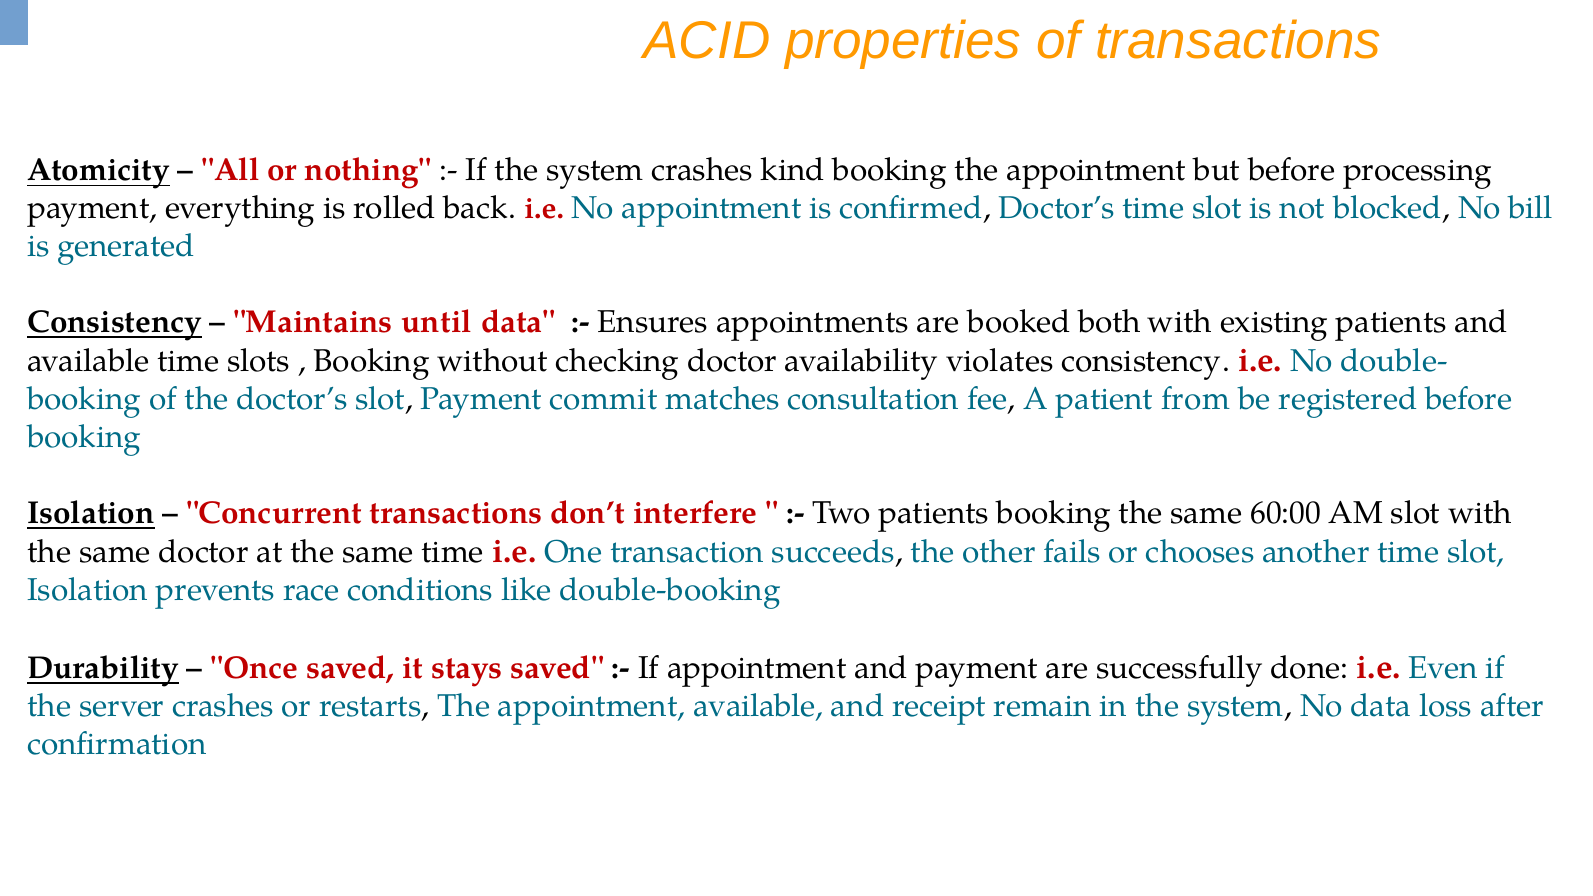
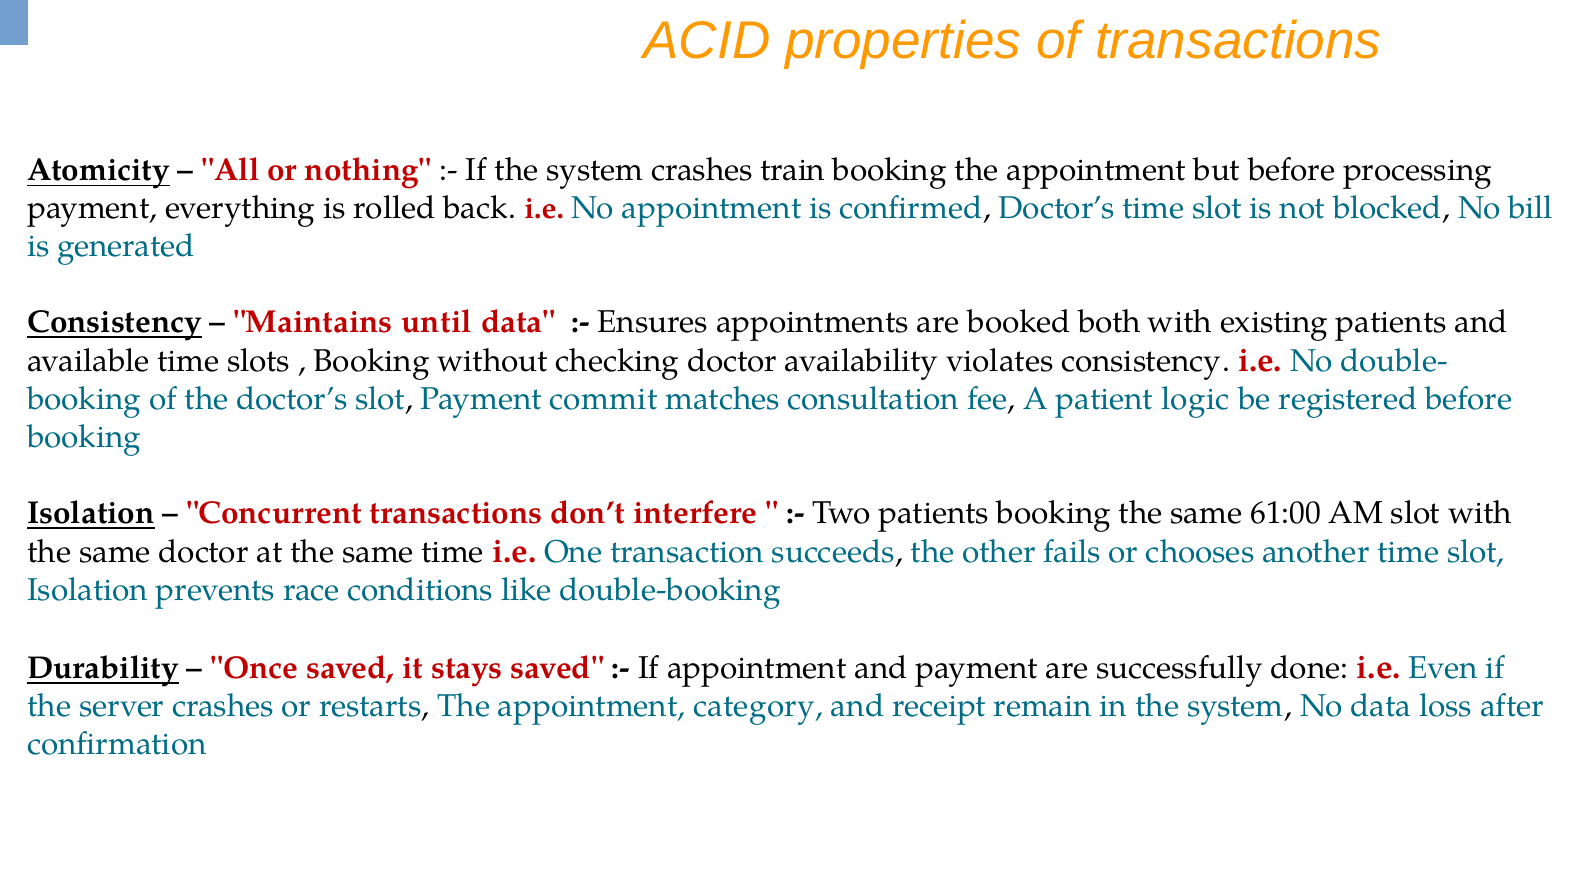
kind: kind -> train
from: from -> logic
60:00: 60:00 -> 61:00
appointment available: available -> category
